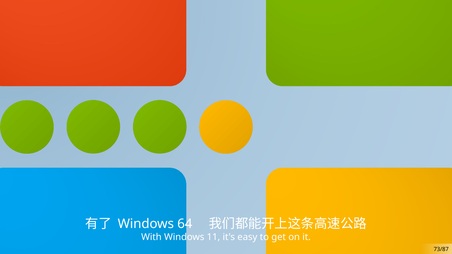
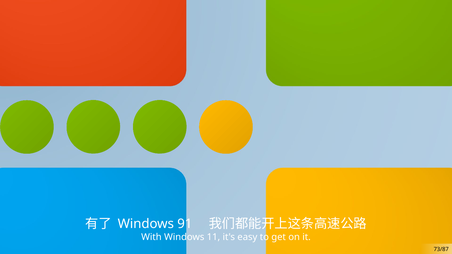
64: 64 -> 91
